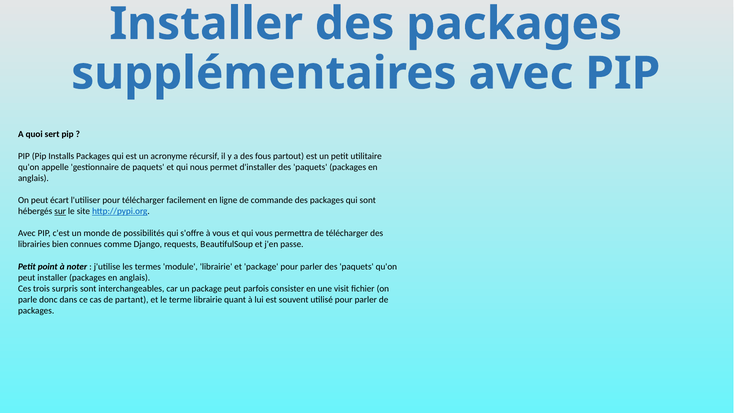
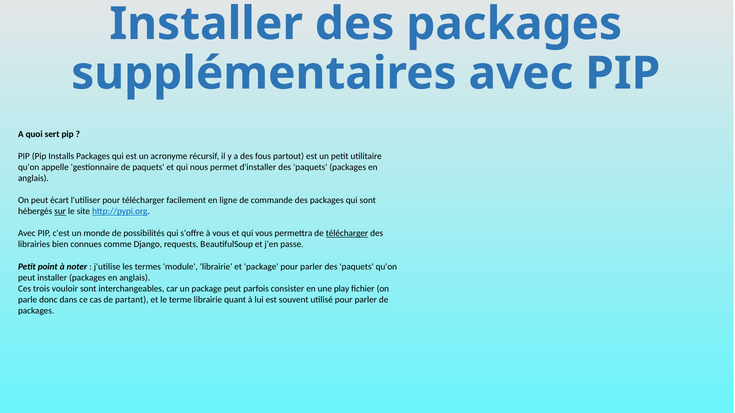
télécharger at (347, 234) underline: none -> present
surpris: surpris -> vouloir
visit: visit -> play
